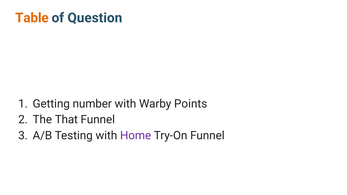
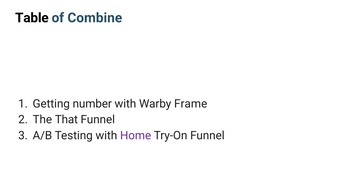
Table colour: orange -> black
Question: Question -> Combine
Points: Points -> Frame
